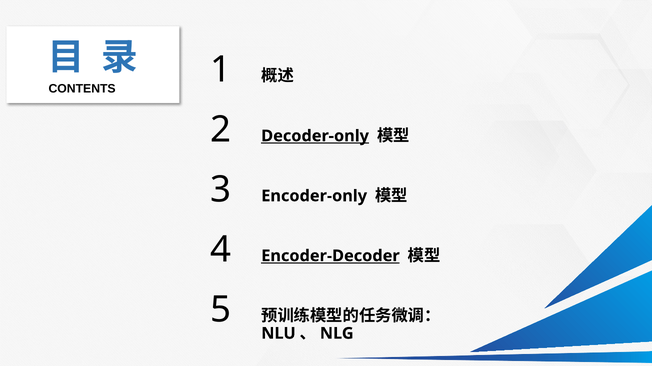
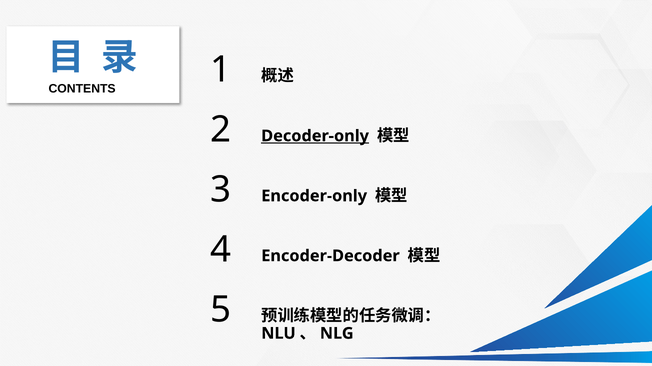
Encoder-Decoder underline: present -> none
